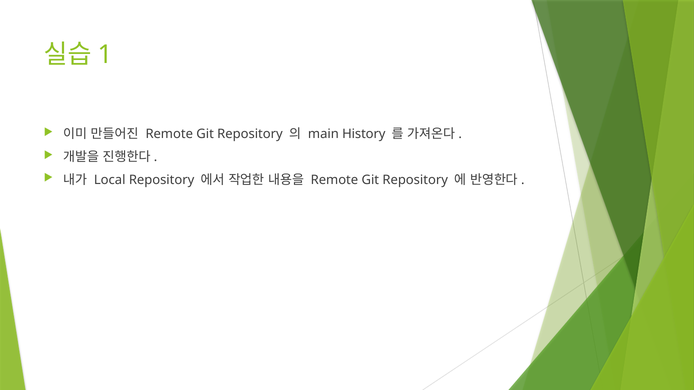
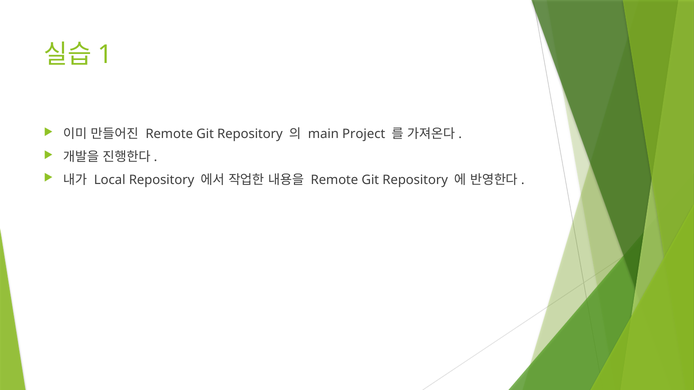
History: History -> Project
